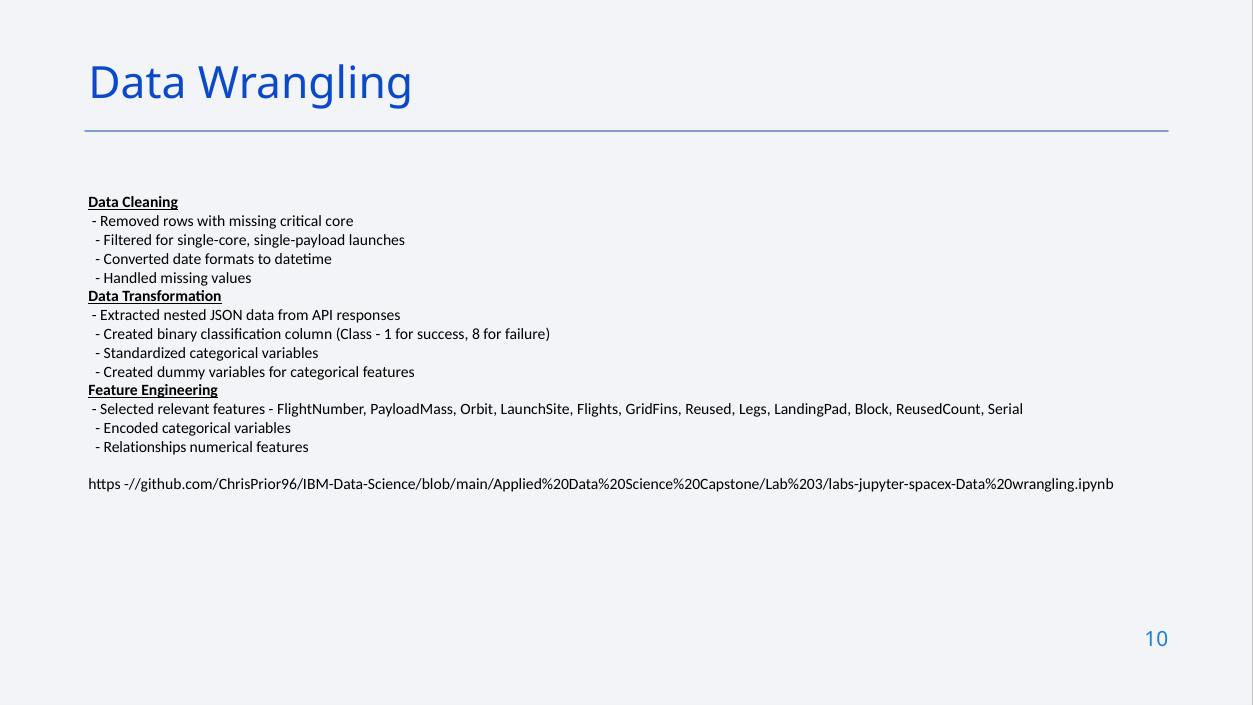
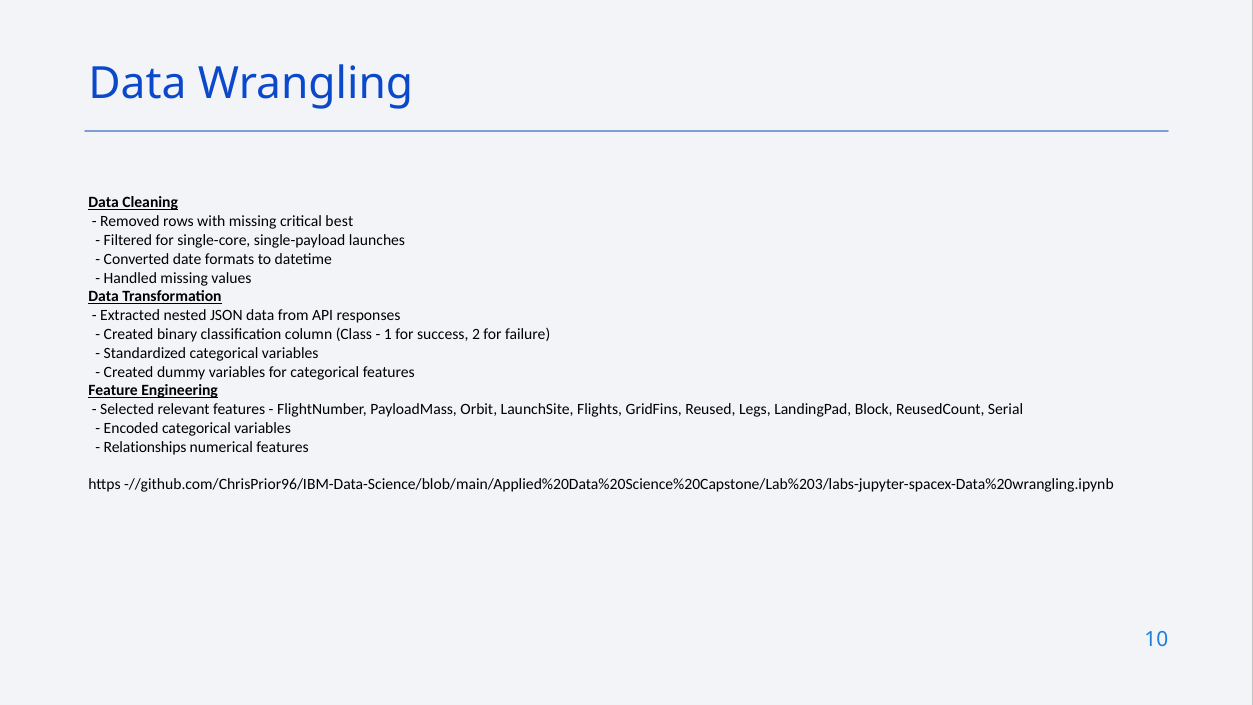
core: core -> best
8: 8 -> 2
